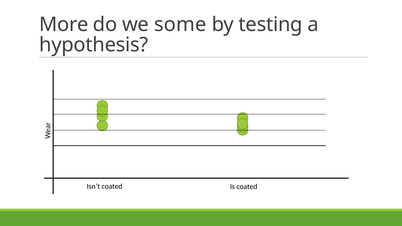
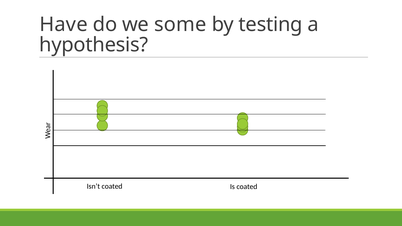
More: More -> Have
